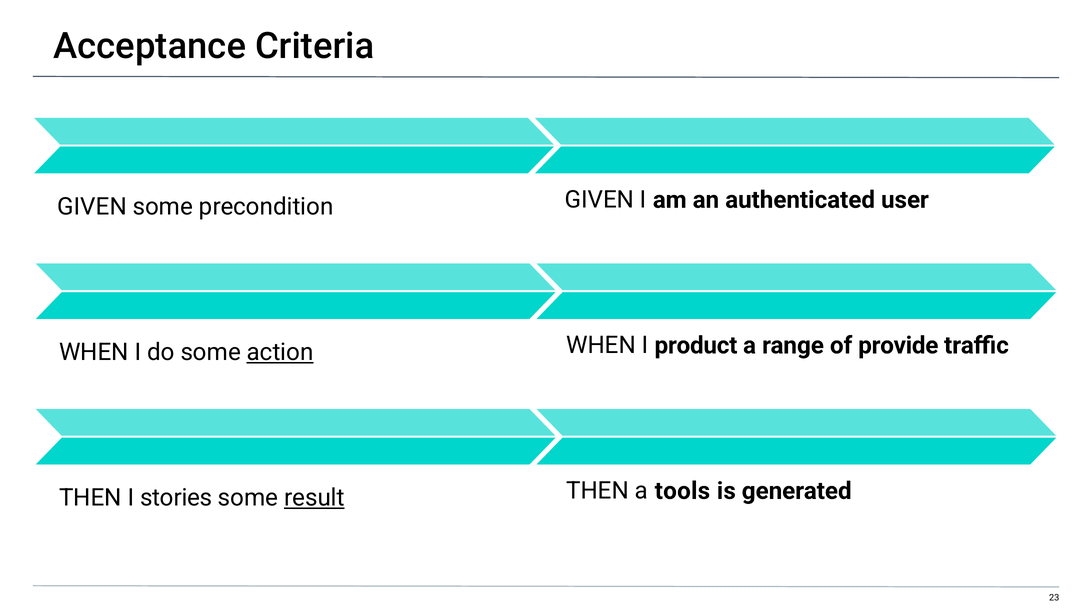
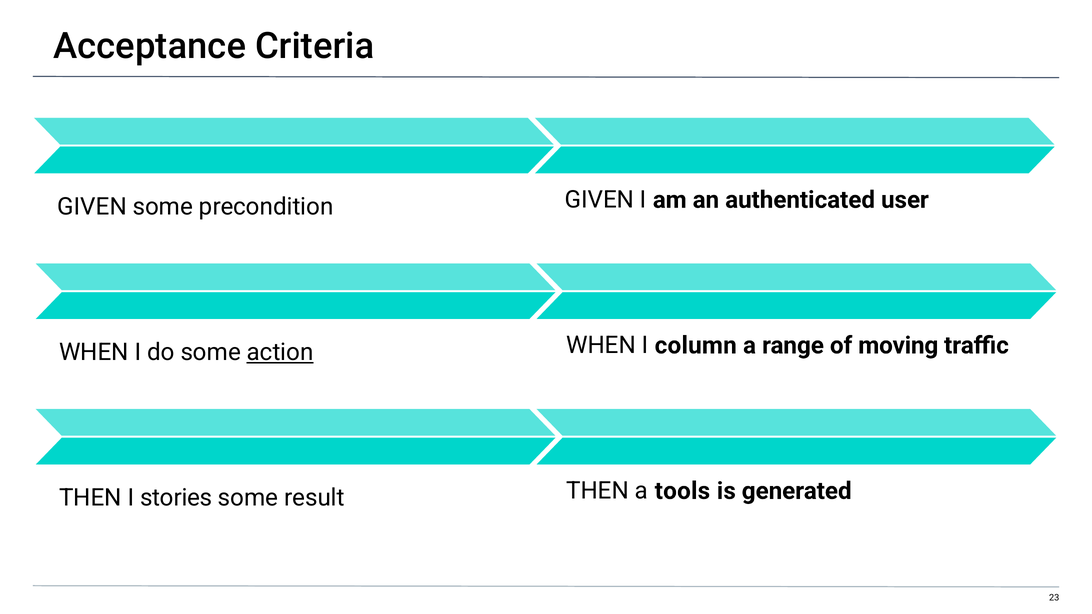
product: product -> column
provide: provide -> moving
result underline: present -> none
